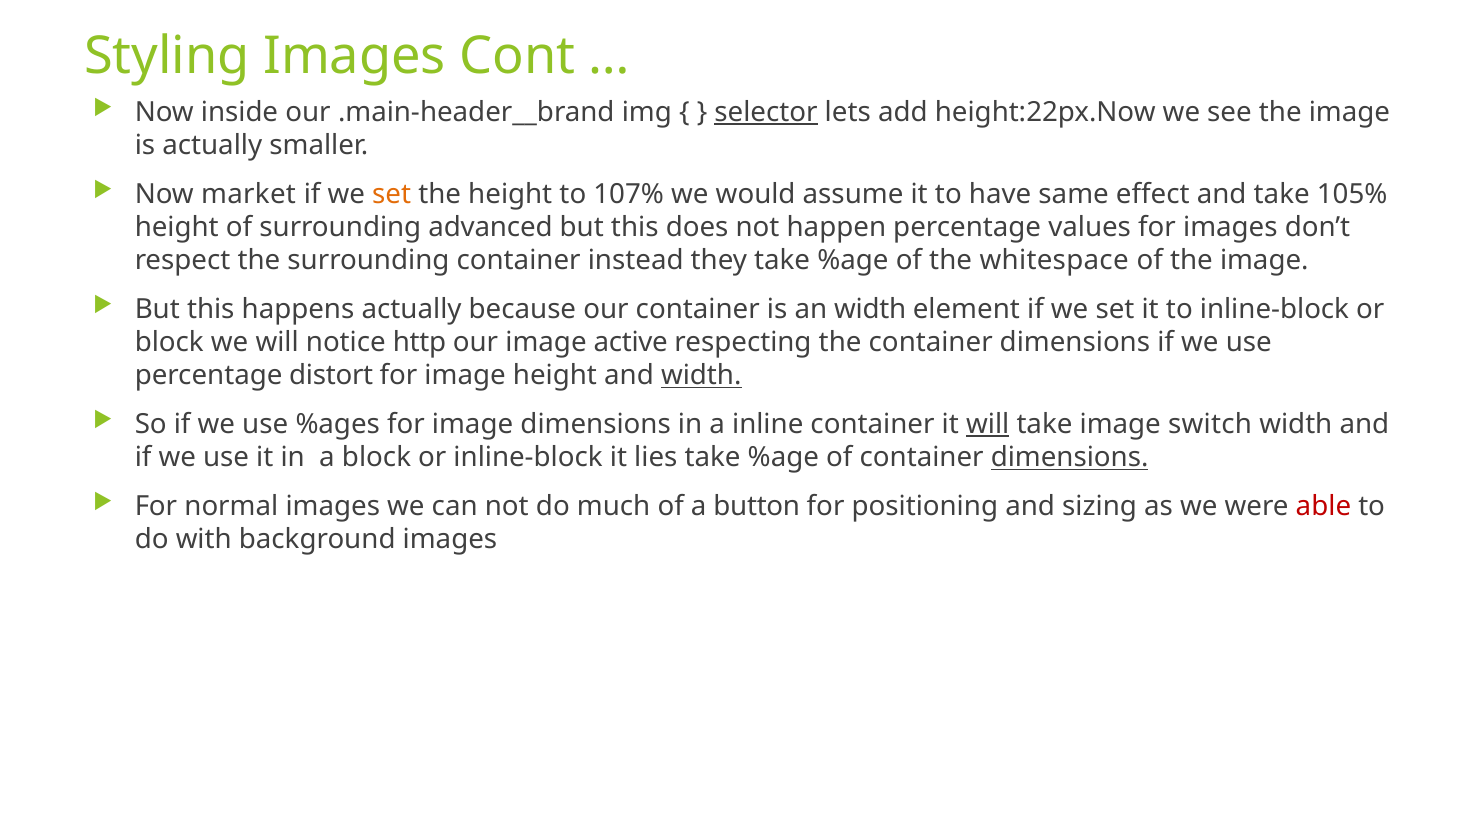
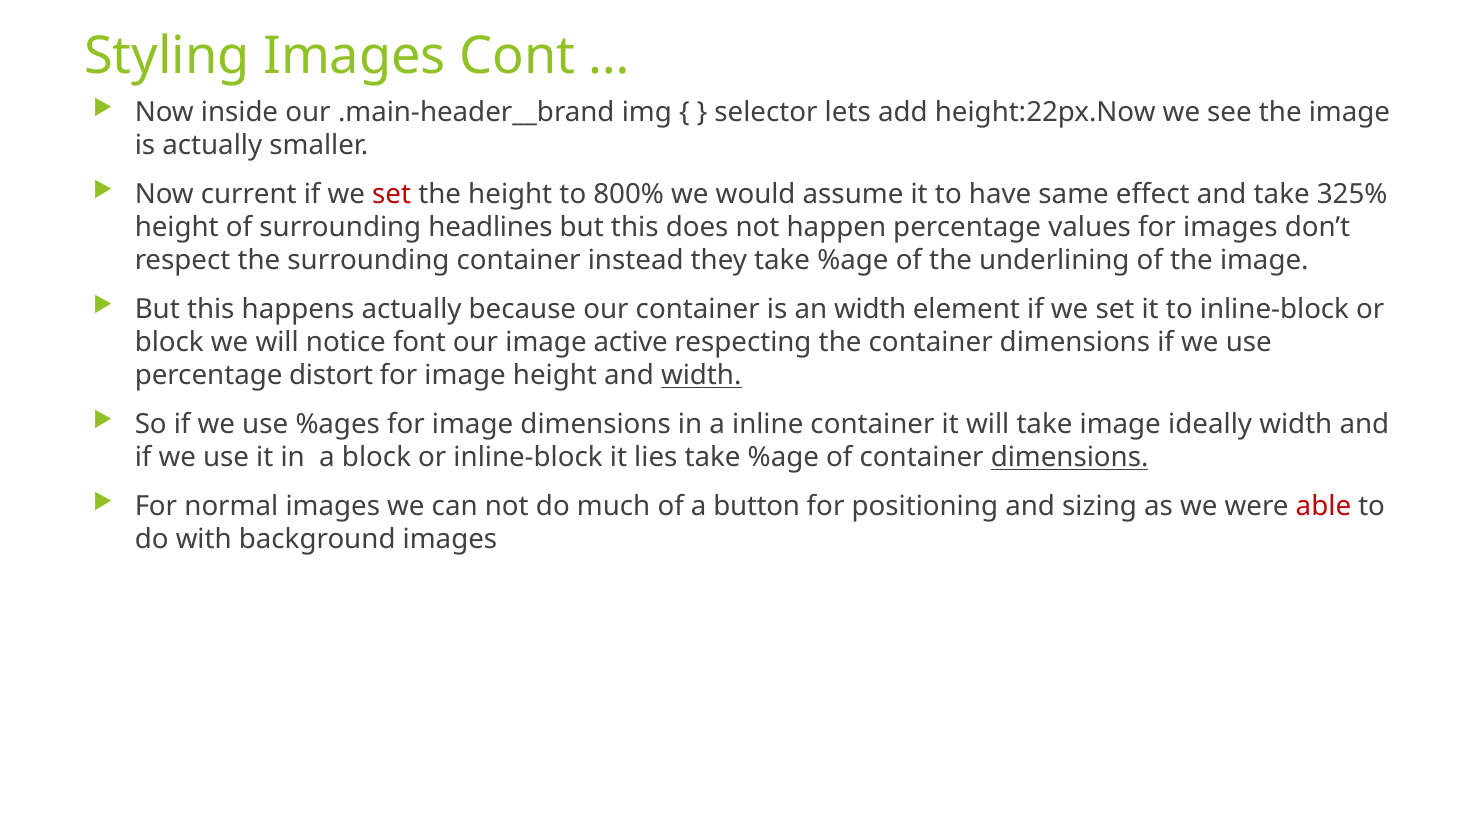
selector underline: present -> none
market: market -> current
set at (392, 194) colour: orange -> red
107%: 107% -> 800%
105%: 105% -> 325%
advanced: advanced -> headlines
whitespace: whitespace -> underlining
http: http -> font
will at (988, 425) underline: present -> none
switch: switch -> ideally
